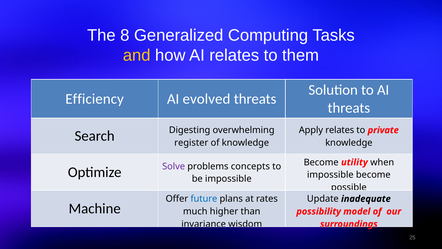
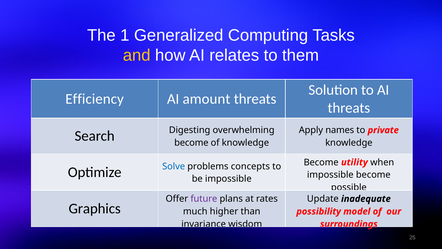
8: 8 -> 1
evolved: evolved -> amount
Apply relates: relates -> names
register at (191, 143): register -> become
Solve colour: purple -> blue
future colour: blue -> purple
Machine: Machine -> Graphics
